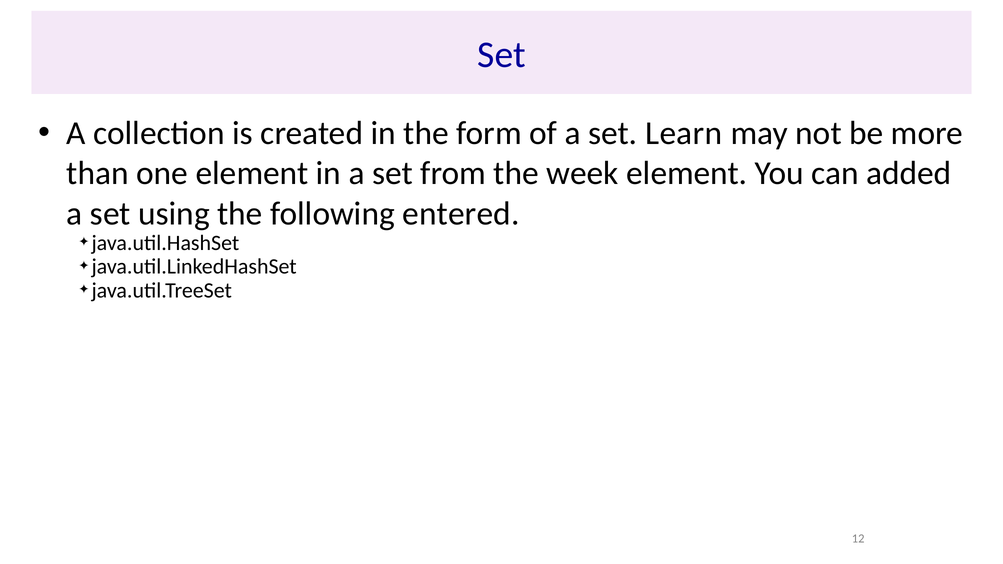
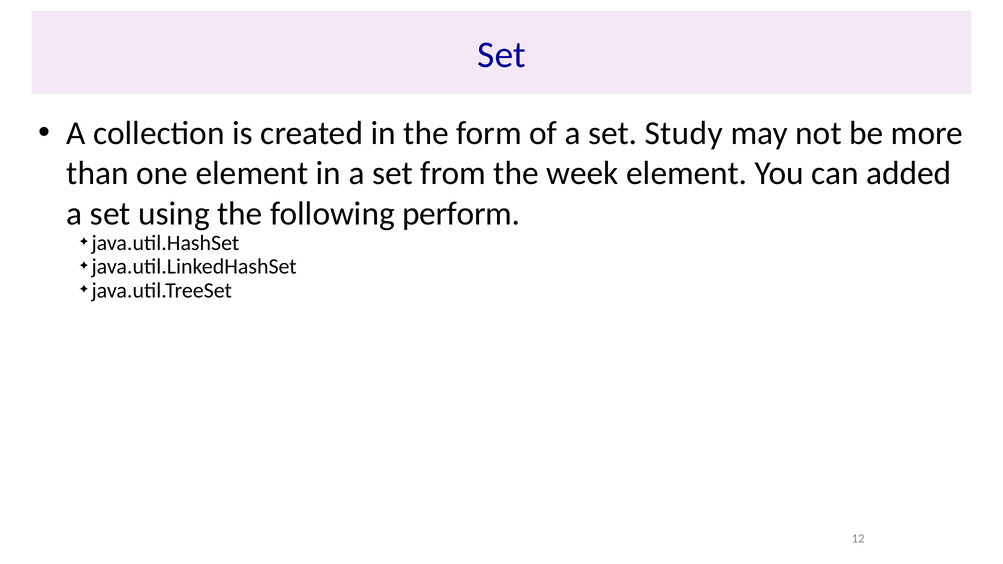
Learn: Learn -> Study
entered: entered -> perform
